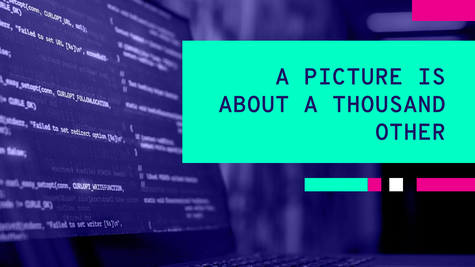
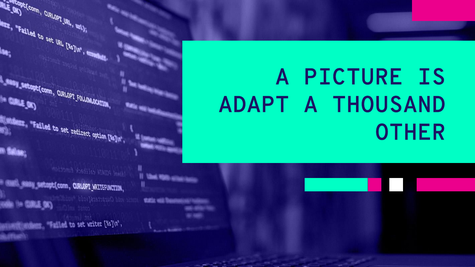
ABOUT: ABOUT -> ADAPT
